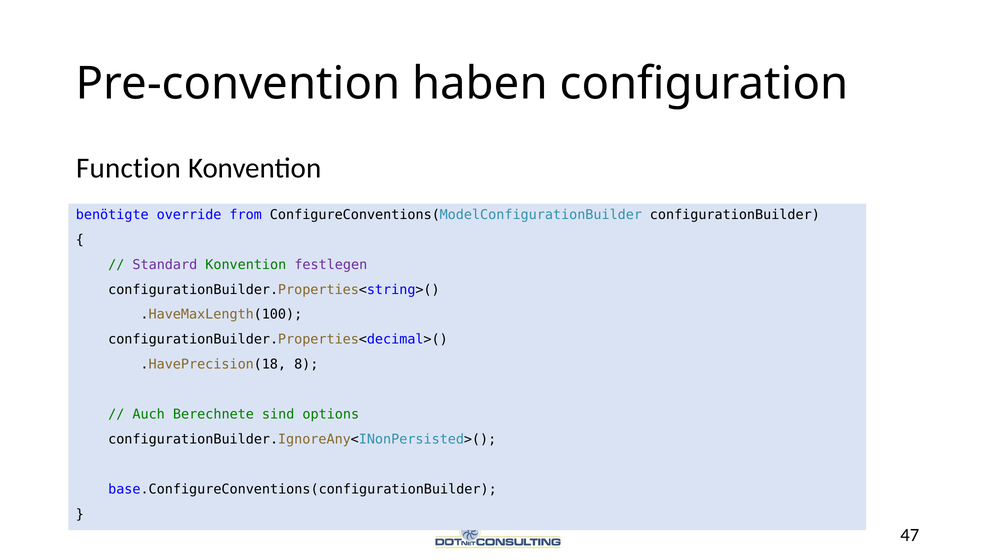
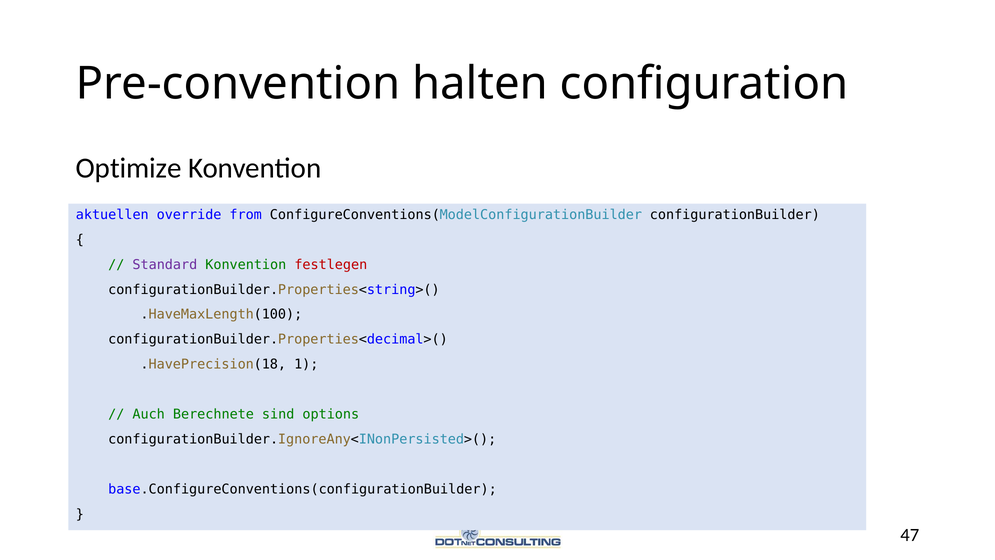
haben: haben -> halten
Function: Function -> Optimize
benötigte: benötigte -> aktuellen
festlegen colour: purple -> red
8: 8 -> 1
